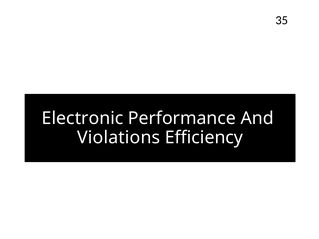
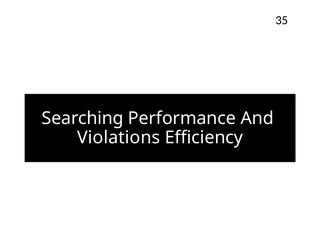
Electronic: Electronic -> Searching
